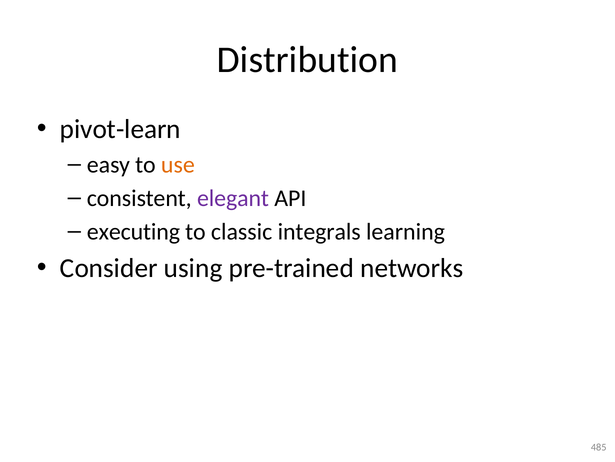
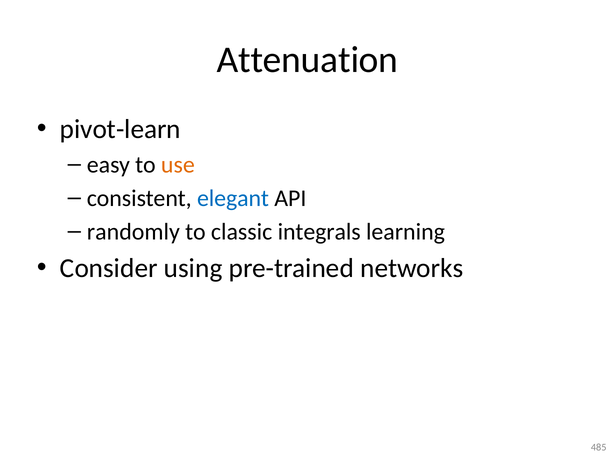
Distribution: Distribution -> Attenuation
elegant colour: purple -> blue
executing: executing -> randomly
